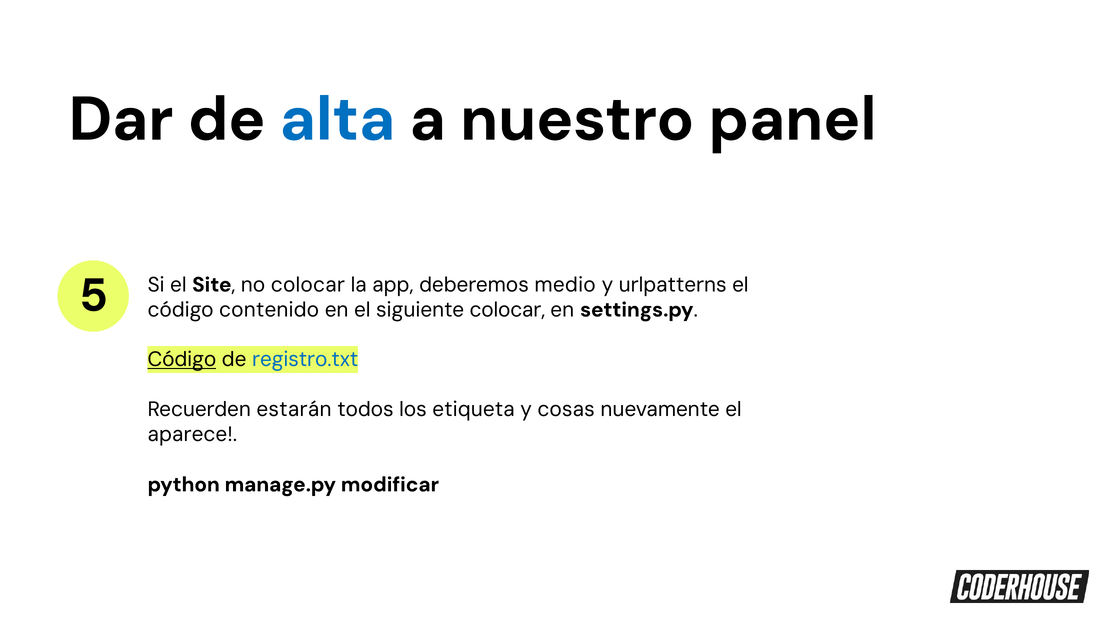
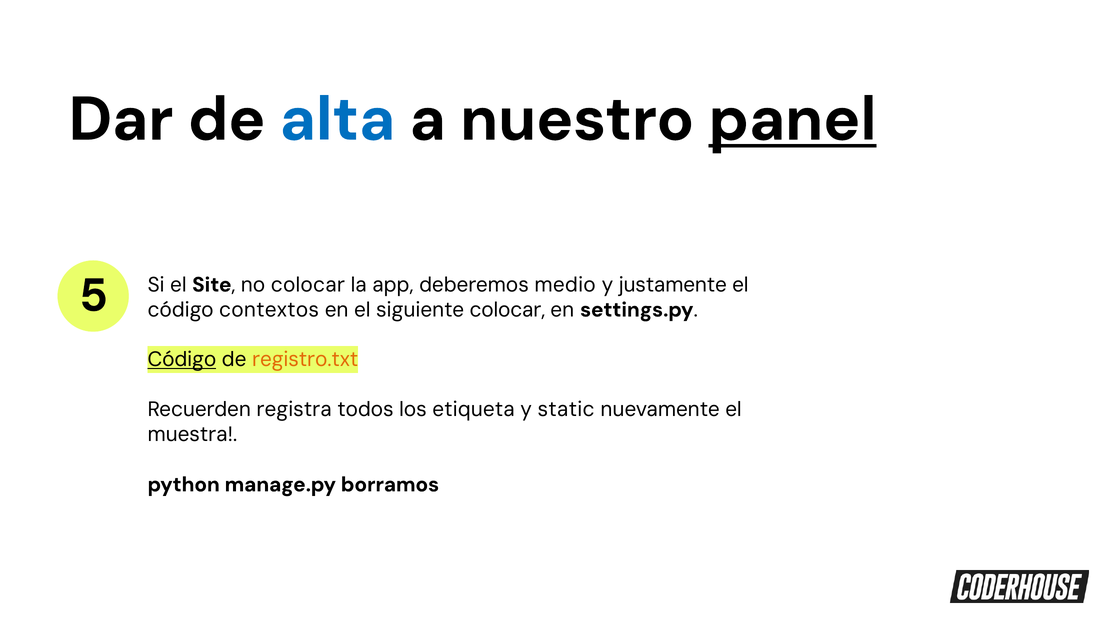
panel underline: none -> present
urlpatterns: urlpatterns -> justamente
contenido: contenido -> contextos
registro.txt colour: blue -> orange
estarán: estarán -> registra
cosas: cosas -> static
aparece: aparece -> muestra
modificar: modificar -> borramos
